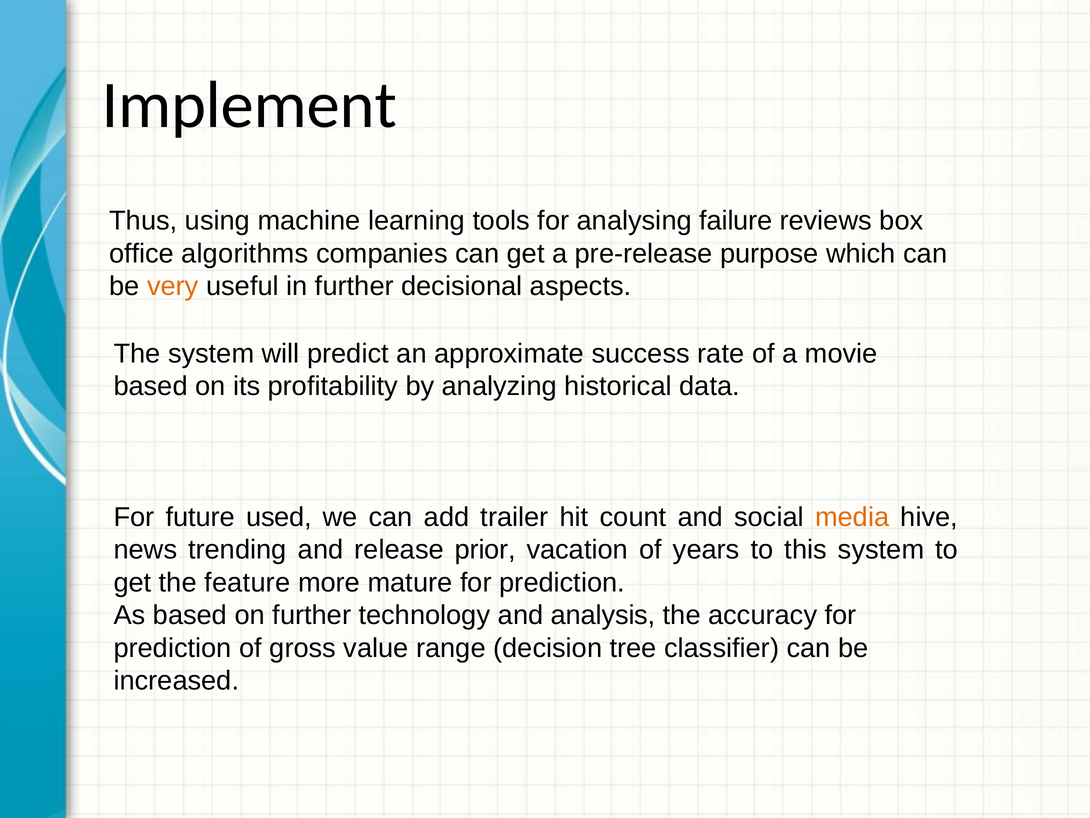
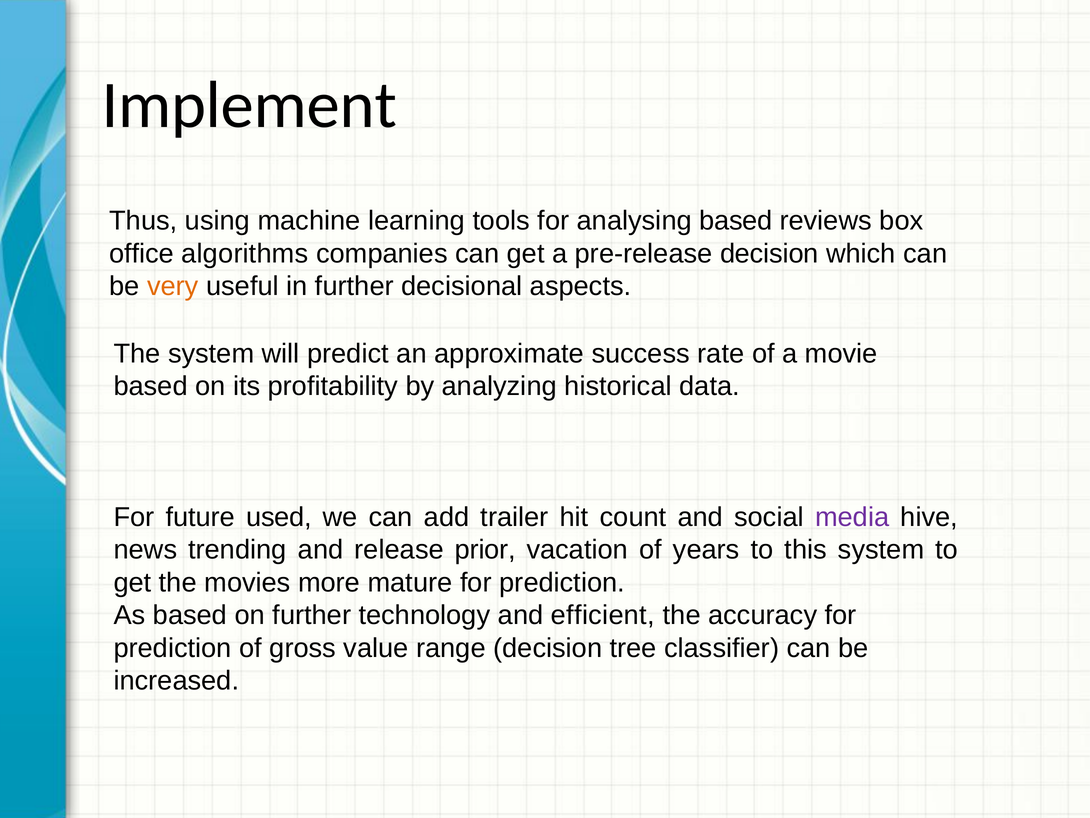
analysing failure: failure -> based
pre-release purpose: purpose -> decision
media colour: orange -> purple
feature: feature -> movies
analysis: analysis -> efficient
